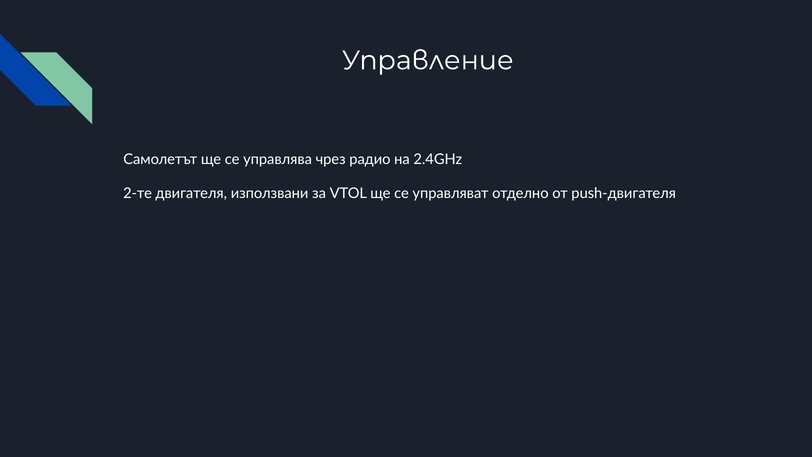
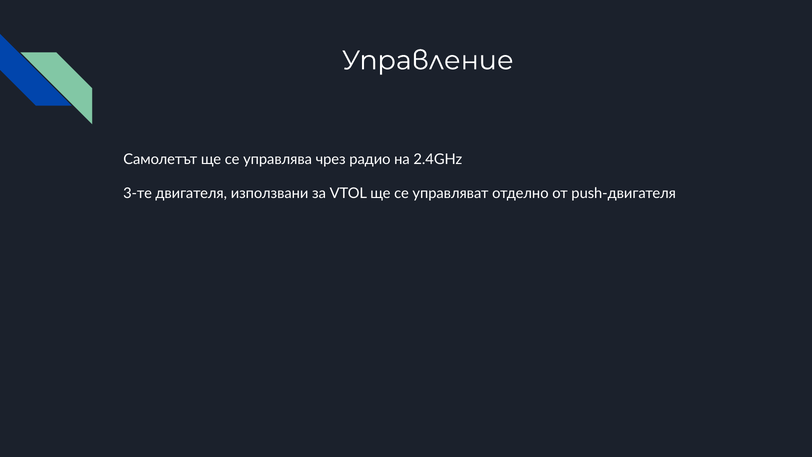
2-те: 2-те -> 3-те
